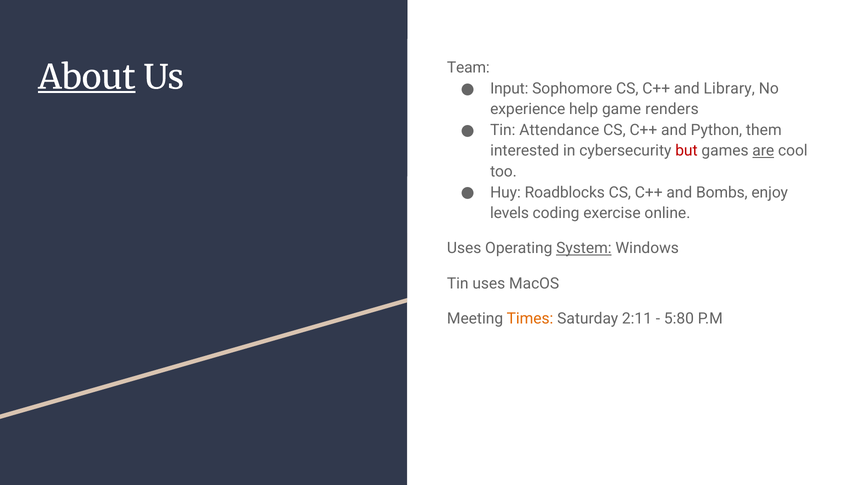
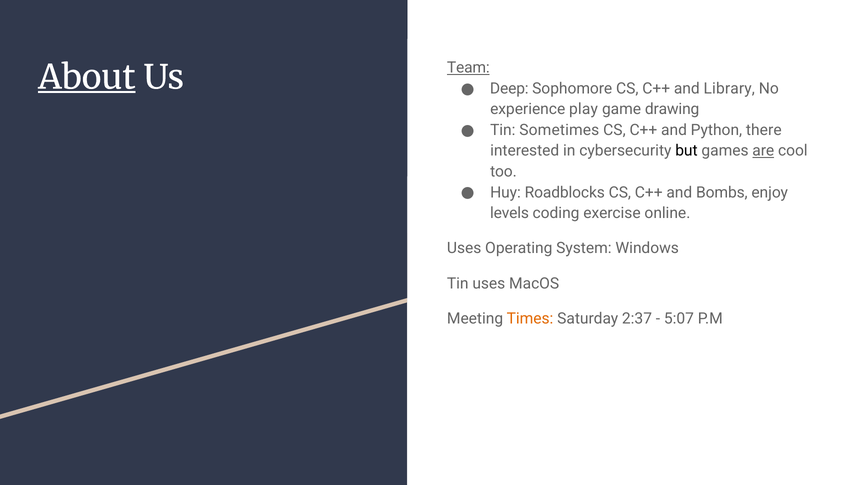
Team underline: none -> present
Input: Input -> Deep
help: help -> play
renders: renders -> drawing
Attendance: Attendance -> Sometimes
them: them -> there
but colour: red -> black
System underline: present -> none
2:11: 2:11 -> 2:37
5:80: 5:80 -> 5:07
